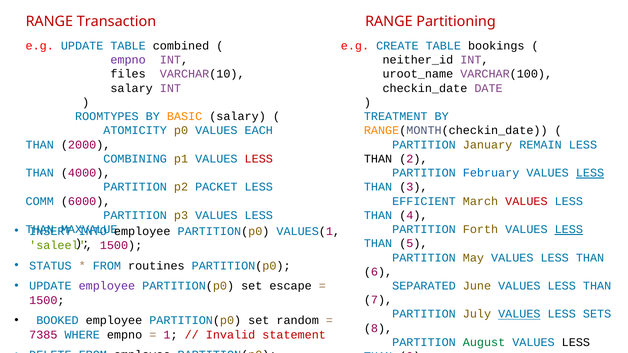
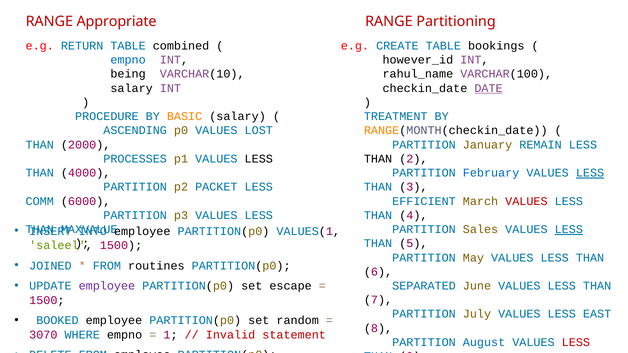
Transaction: Transaction -> Appropriate
e.g UPDATE: UPDATE -> RETURN
empno at (128, 60) colour: purple -> blue
neither_id: neither_id -> however_id
files: files -> being
uroot_name: uroot_name -> rahul_name
DATE underline: none -> present
ROOMTYPES: ROOMTYPES -> PROCEDURE
ATOMICITY: ATOMICITY -> ASCENDING
EACH: EACH -> LOST
COMBINING: COMBINING -> PROCESSES
LESS at (259, 159) colour: red -> black
Forth: Forth -> Sales
STATUS: STATUS -> JOINED
VALUES at (519, 314) underline: present -> none
SETS: SETS -> EAST
7385: 7385 -> 3070
August colour: green -> blue
LESS at (576, 343) colour: black -> red
